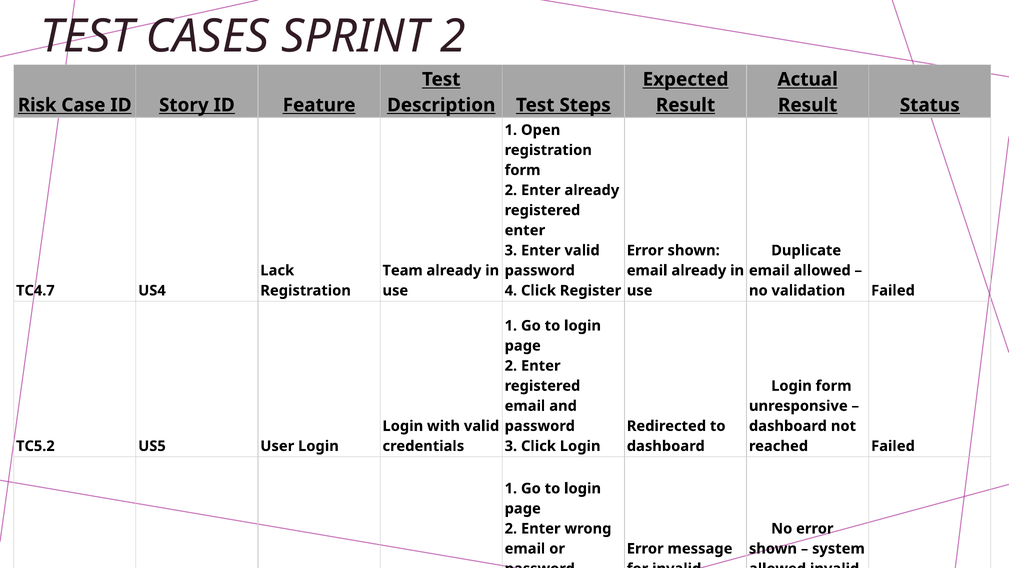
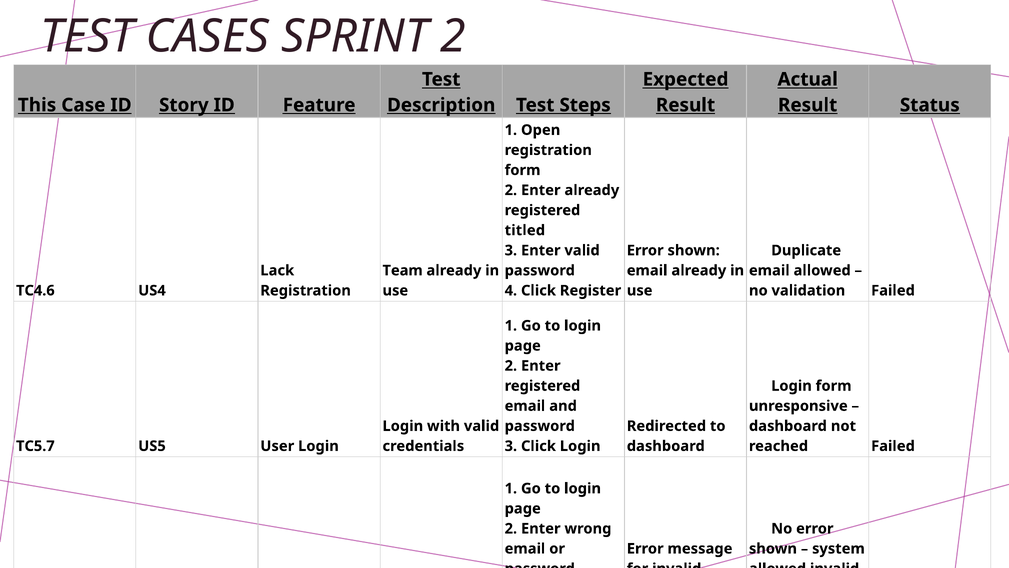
Risk: Risk -> This
enter at (525, 230): enter -> titled
TC4.7: TC4.7 -> TC4.6
TC5.2 at (35, 446): TC5.2 -> TC5.7
